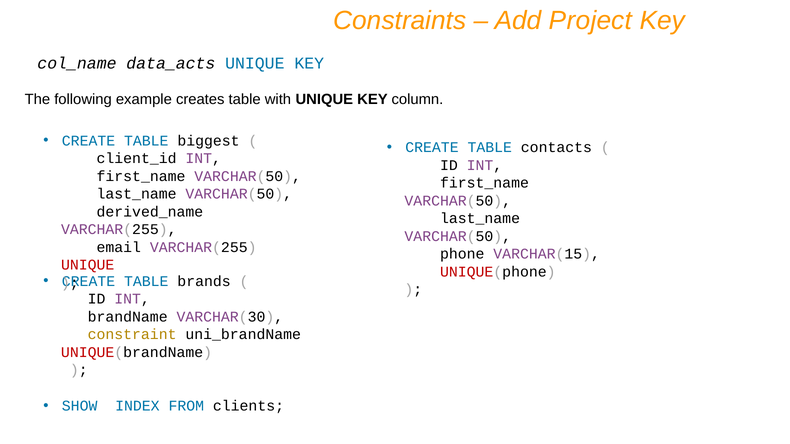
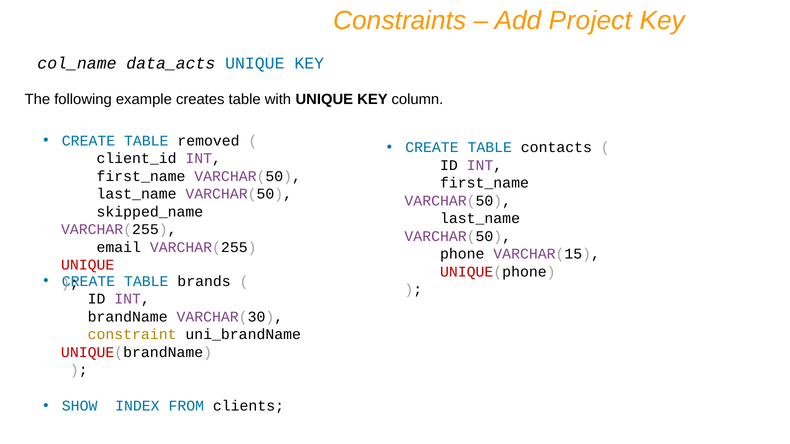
biggest: biggest -> removed
derived_name: derived_name -> skipped_name
